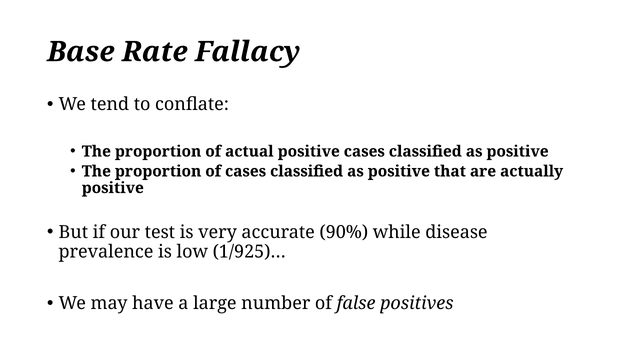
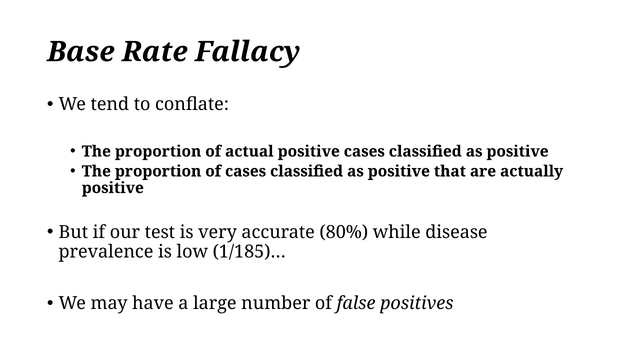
90%: 90% -> 80%
1/925)…: 1/925)… -> 1/185)…
